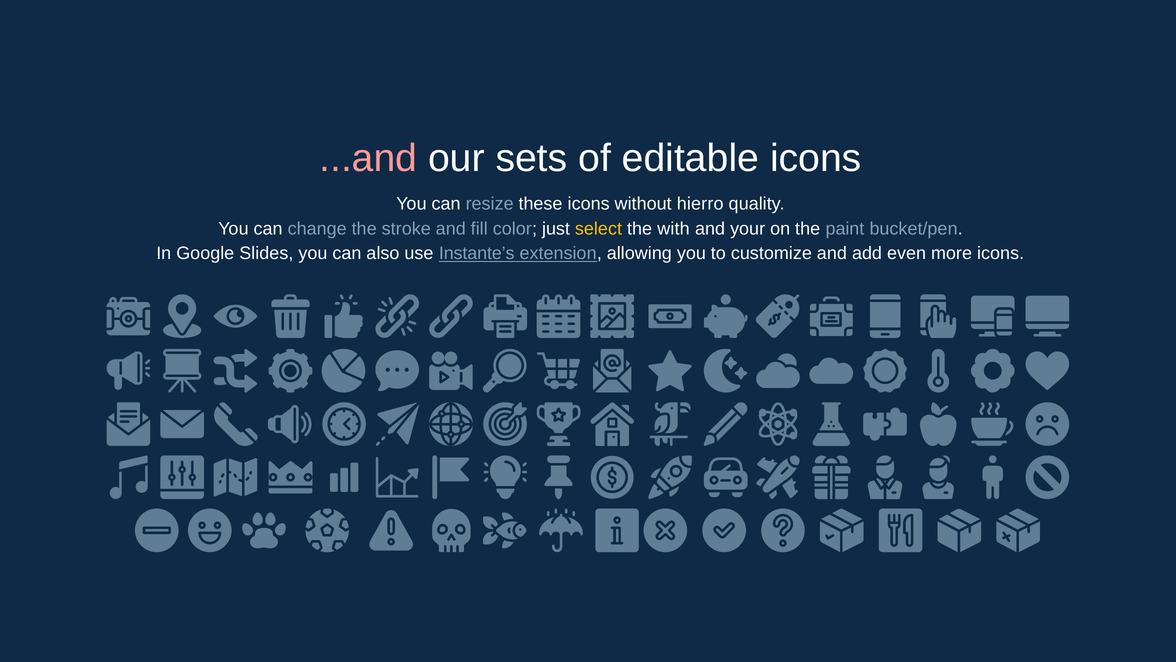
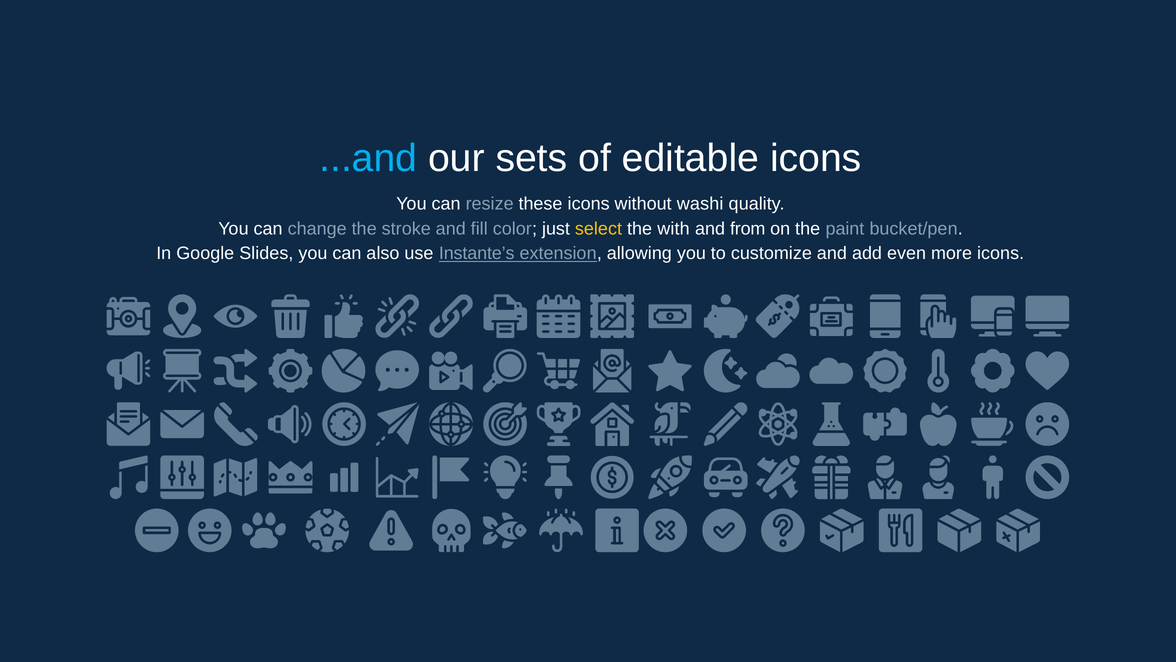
...and colour: pink -> light blue
hierro: hierro -> washi
your: your -> from
